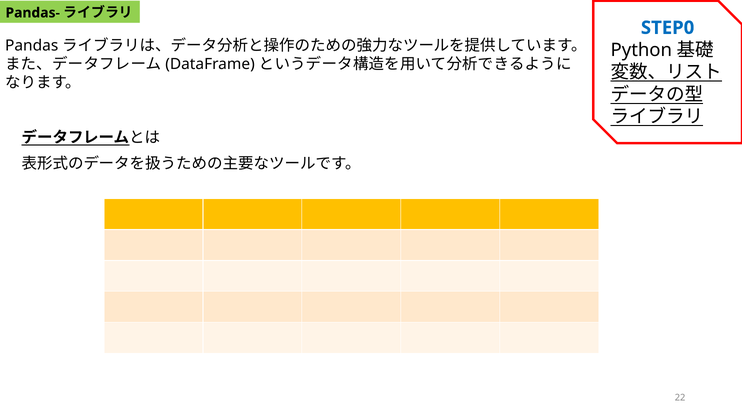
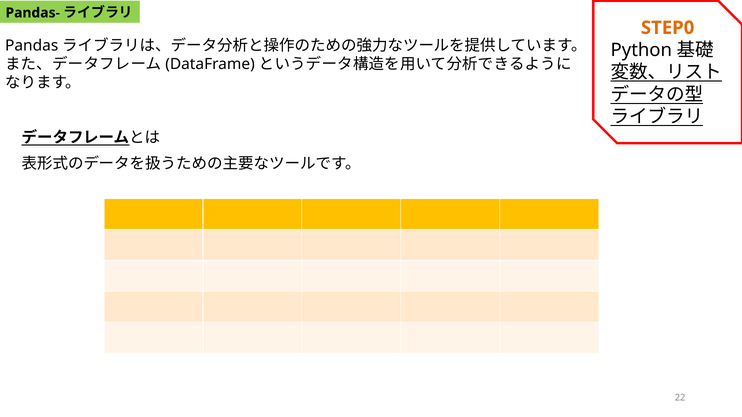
STEP0 colour: blue -> orange
